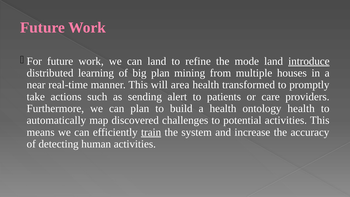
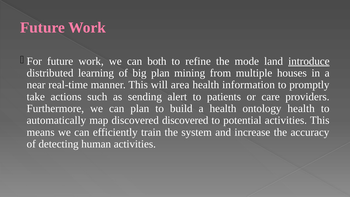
can land: land -> both
transformed: transformed -> information
discovered challenges: challenges -> discovered
train underline: present -> none
